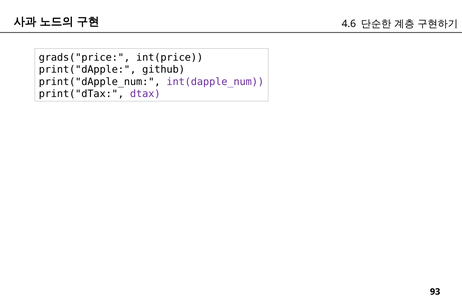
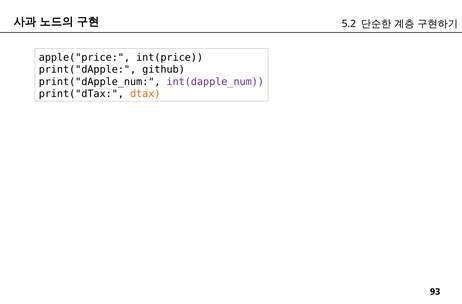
4.6: 4.6 -> 5.2
grads("price: grads("price -> apple("price
dtax colour: purple -> orange
